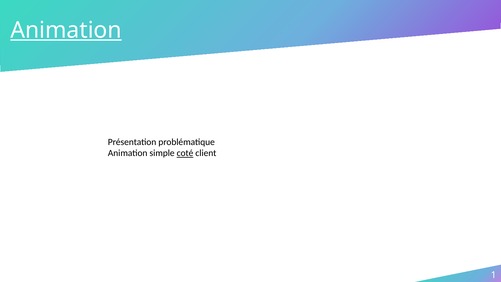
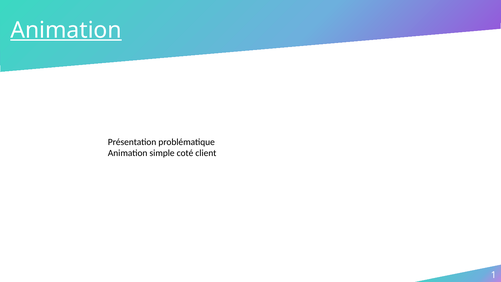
coté underline: present -> none
